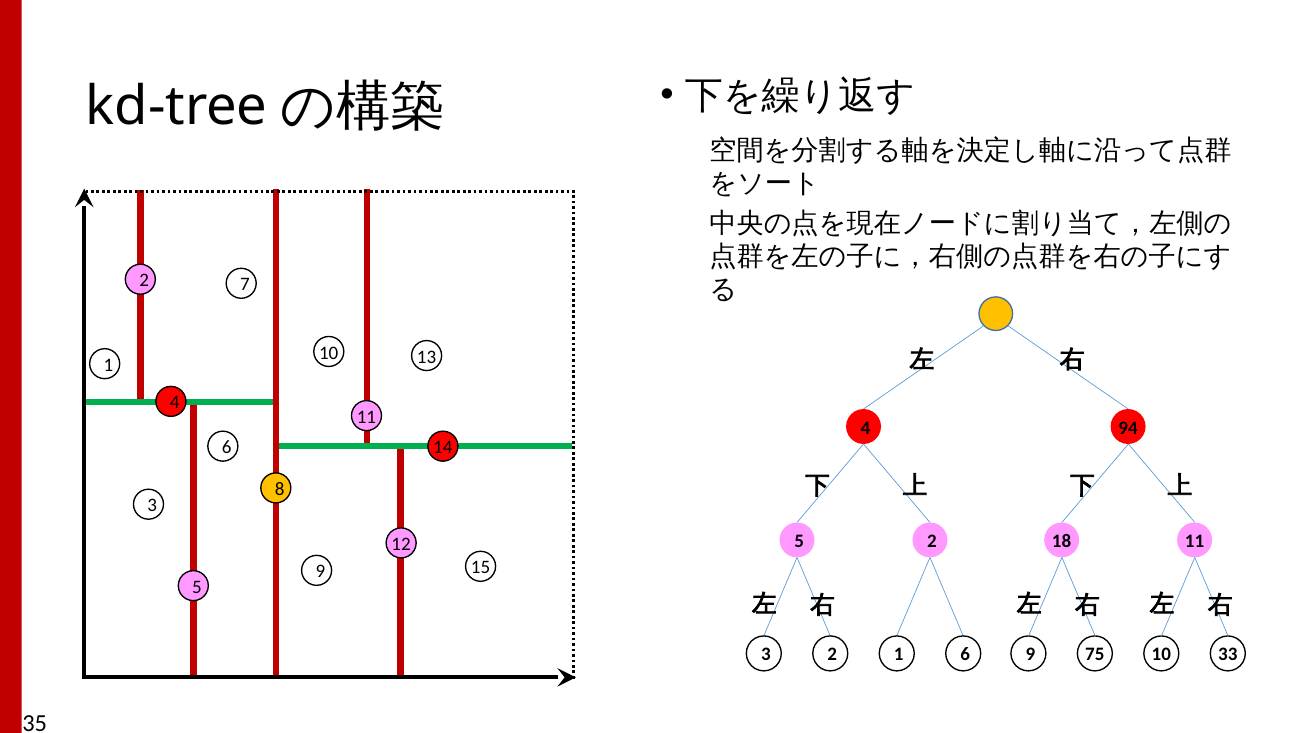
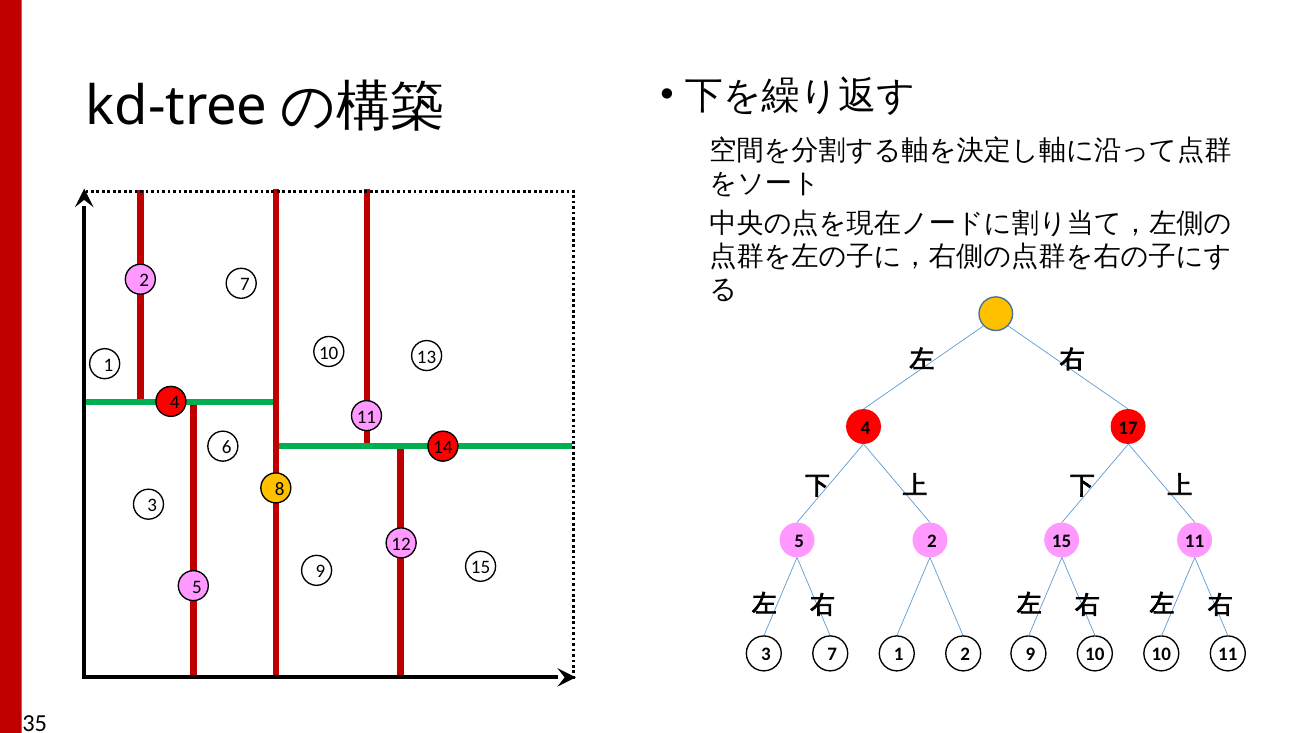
94: 94 -> 17
2 18: 18 -> 15
3 2: 2 -> 7
1 6: 6 -> 2
9 75: 75 -> 10
10 33: 33 -> 11
